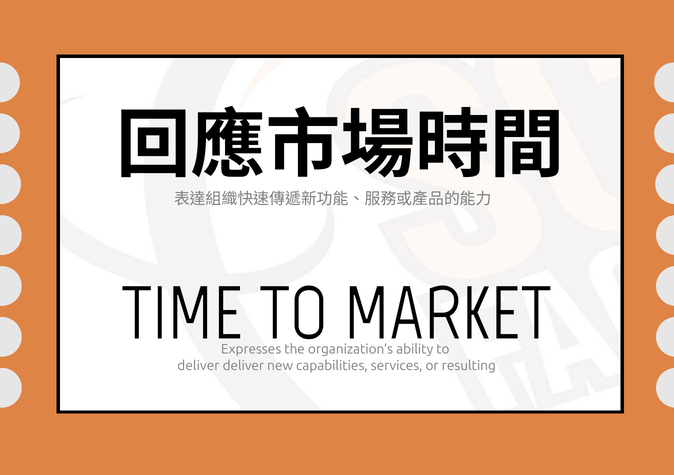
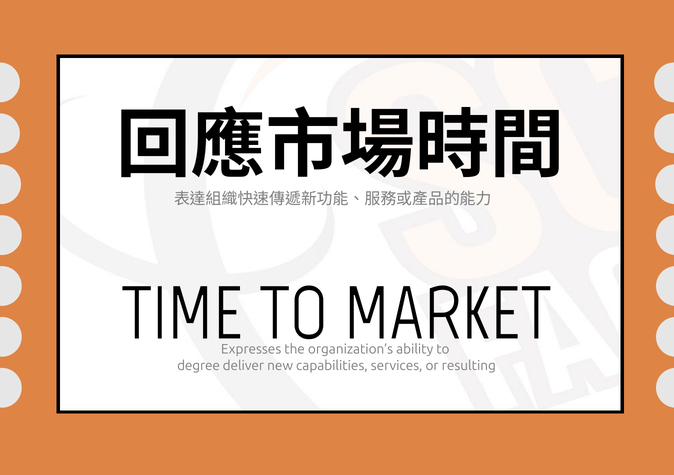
deliver at (198, 366): deliver -> degree
